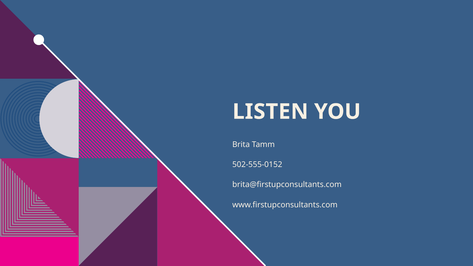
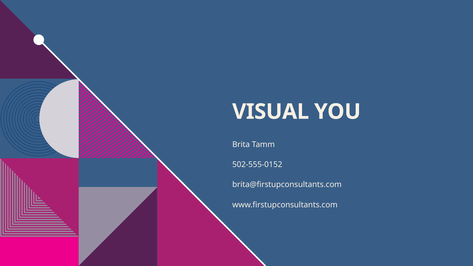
LISTEN: LISTEN -> VISUAL
